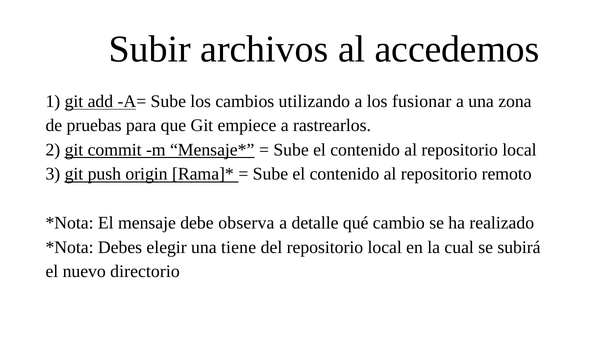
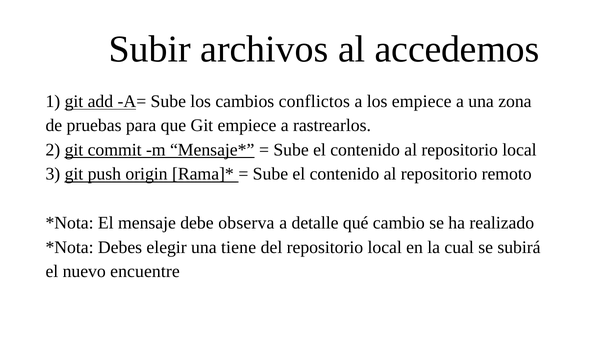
utilizando: utilizando -> conflictos
los fusionar: fusionar -> empiece
directorio: directorio -> encuentre
